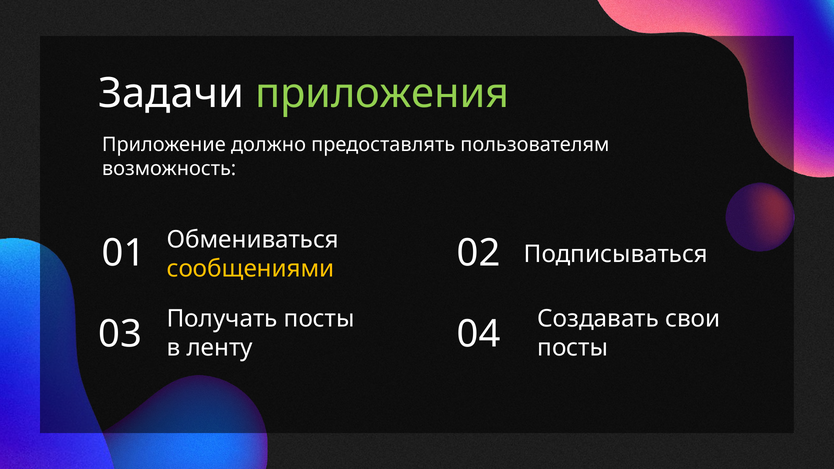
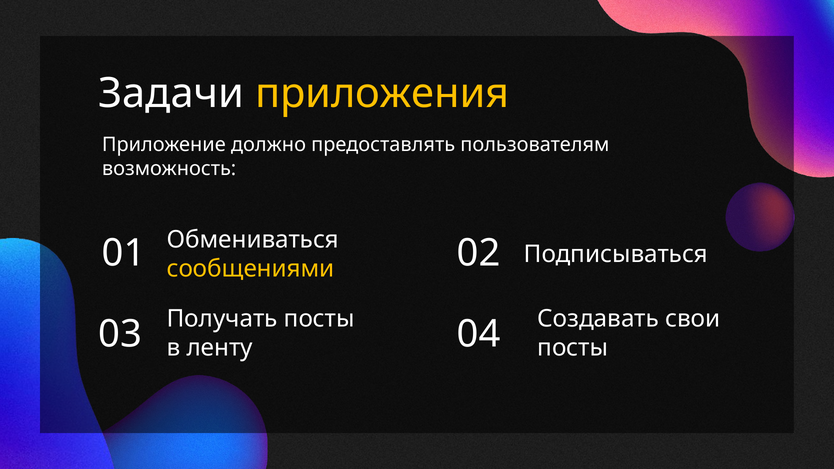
приложения colour: light green -> yellow
